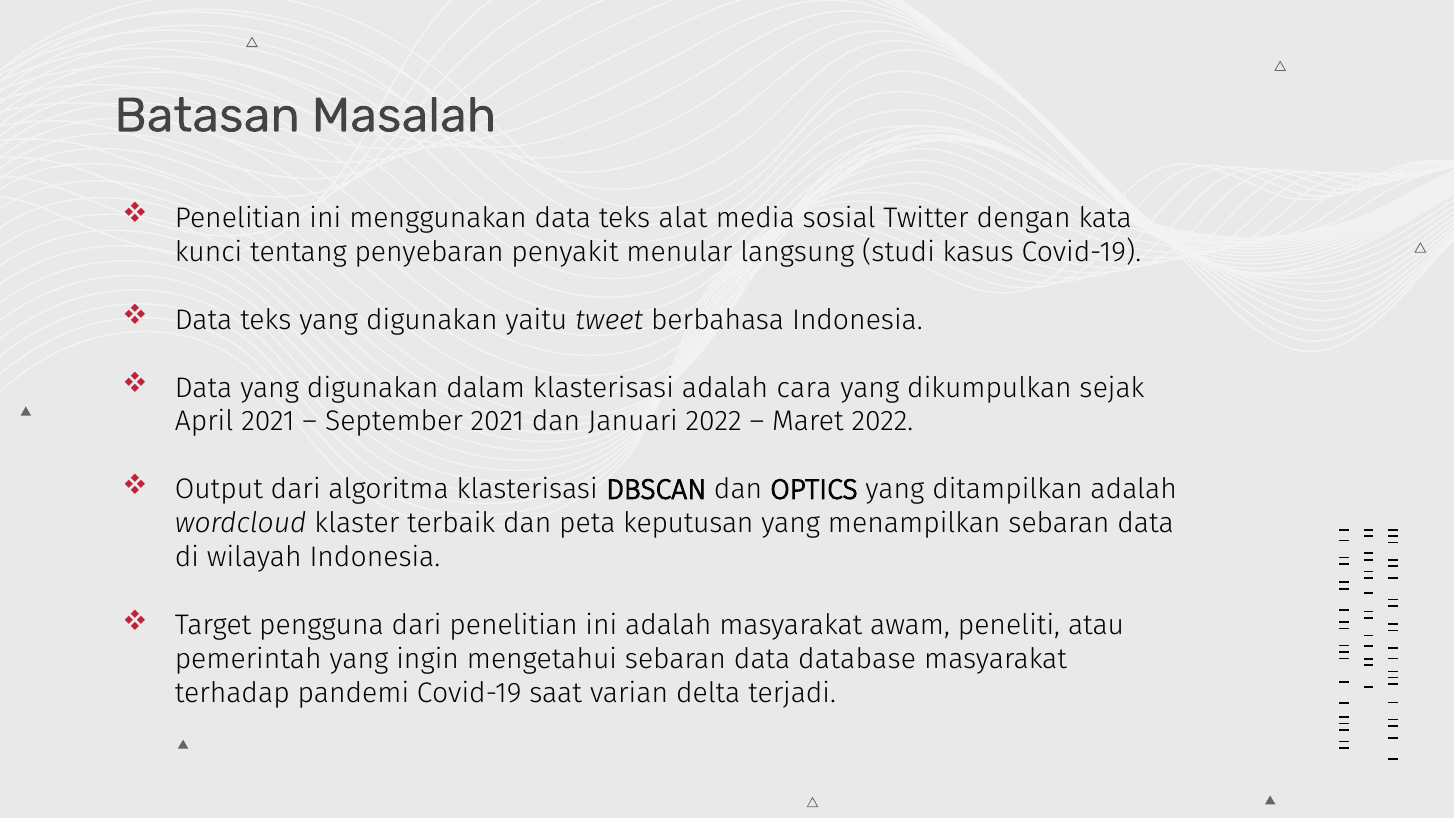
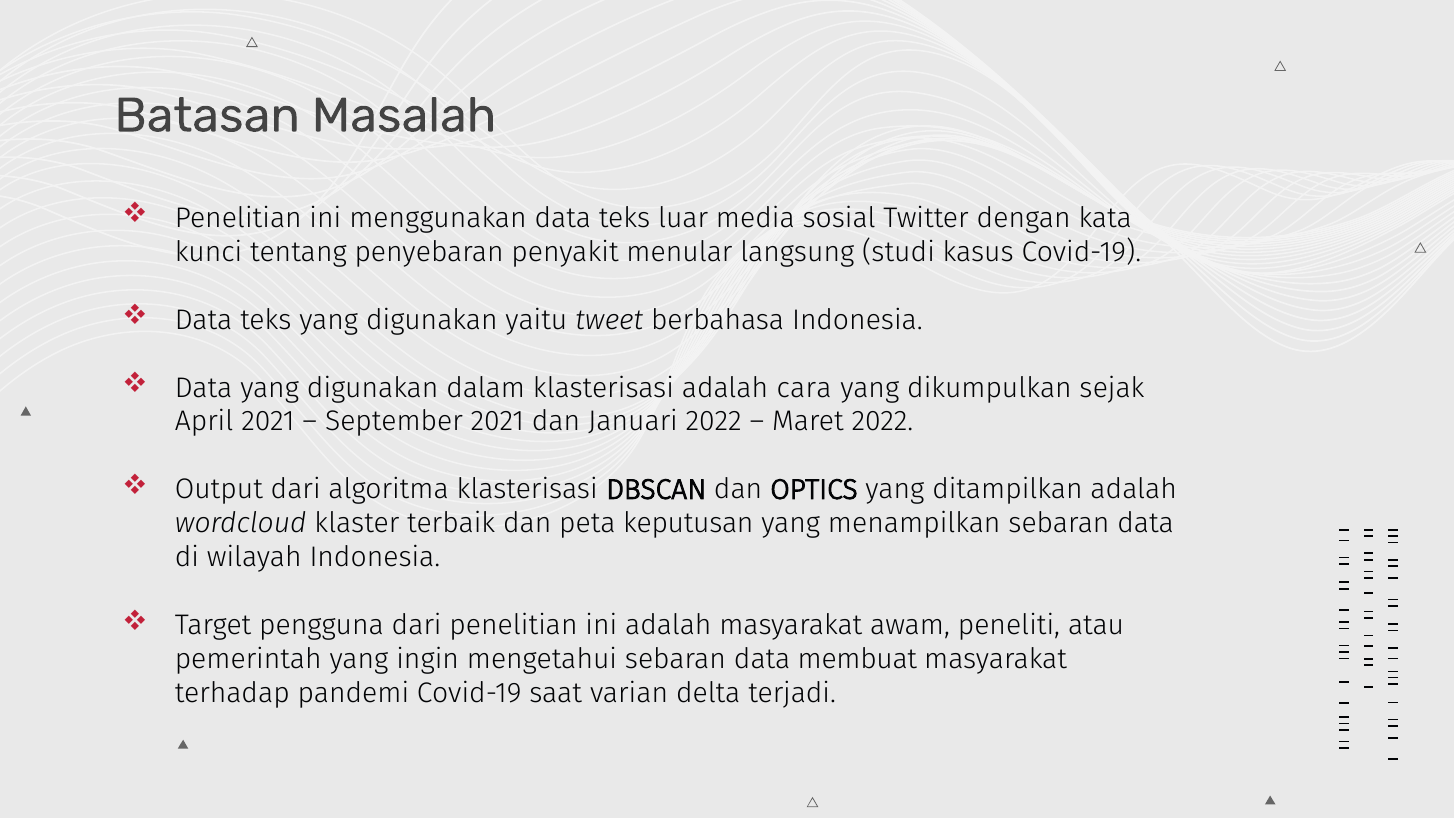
alat: alat -> luar
database: database -> membuat
